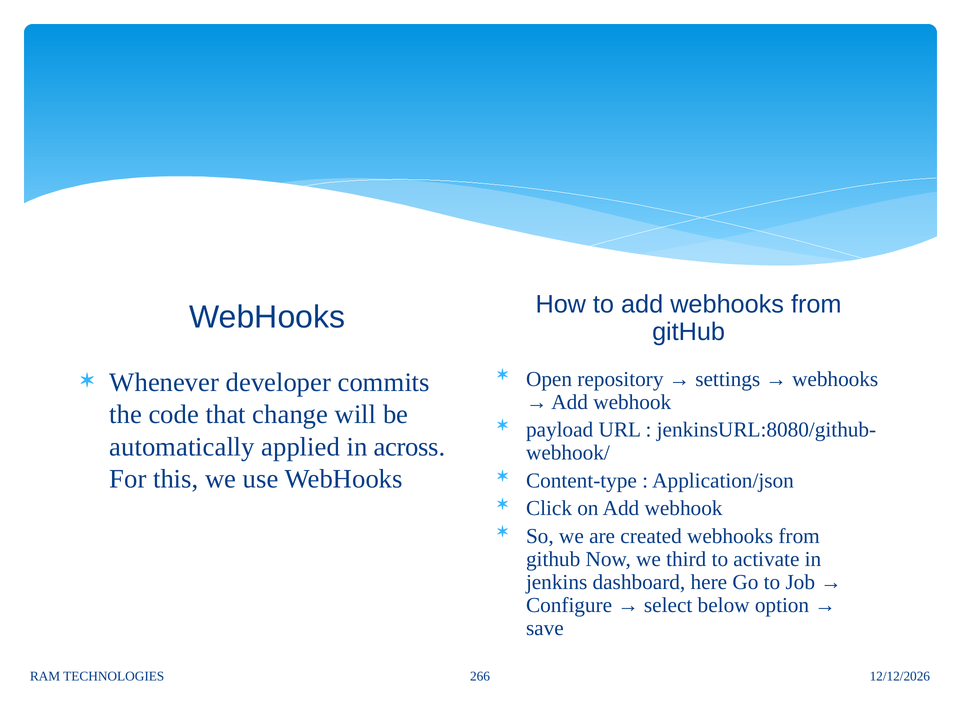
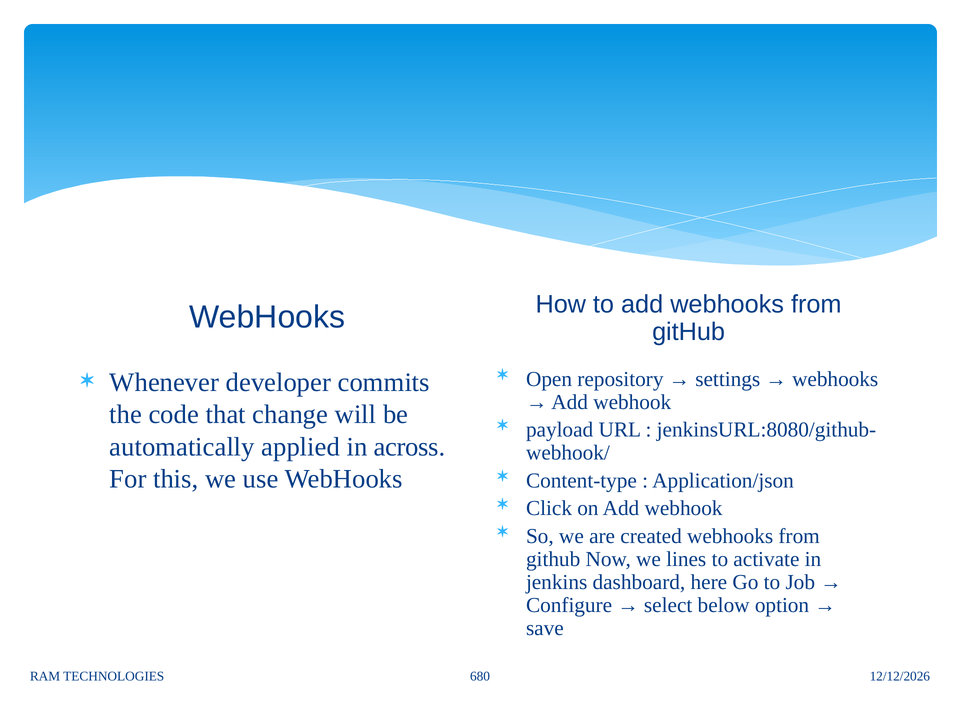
third: third -> lines
266: 266 -> 680
